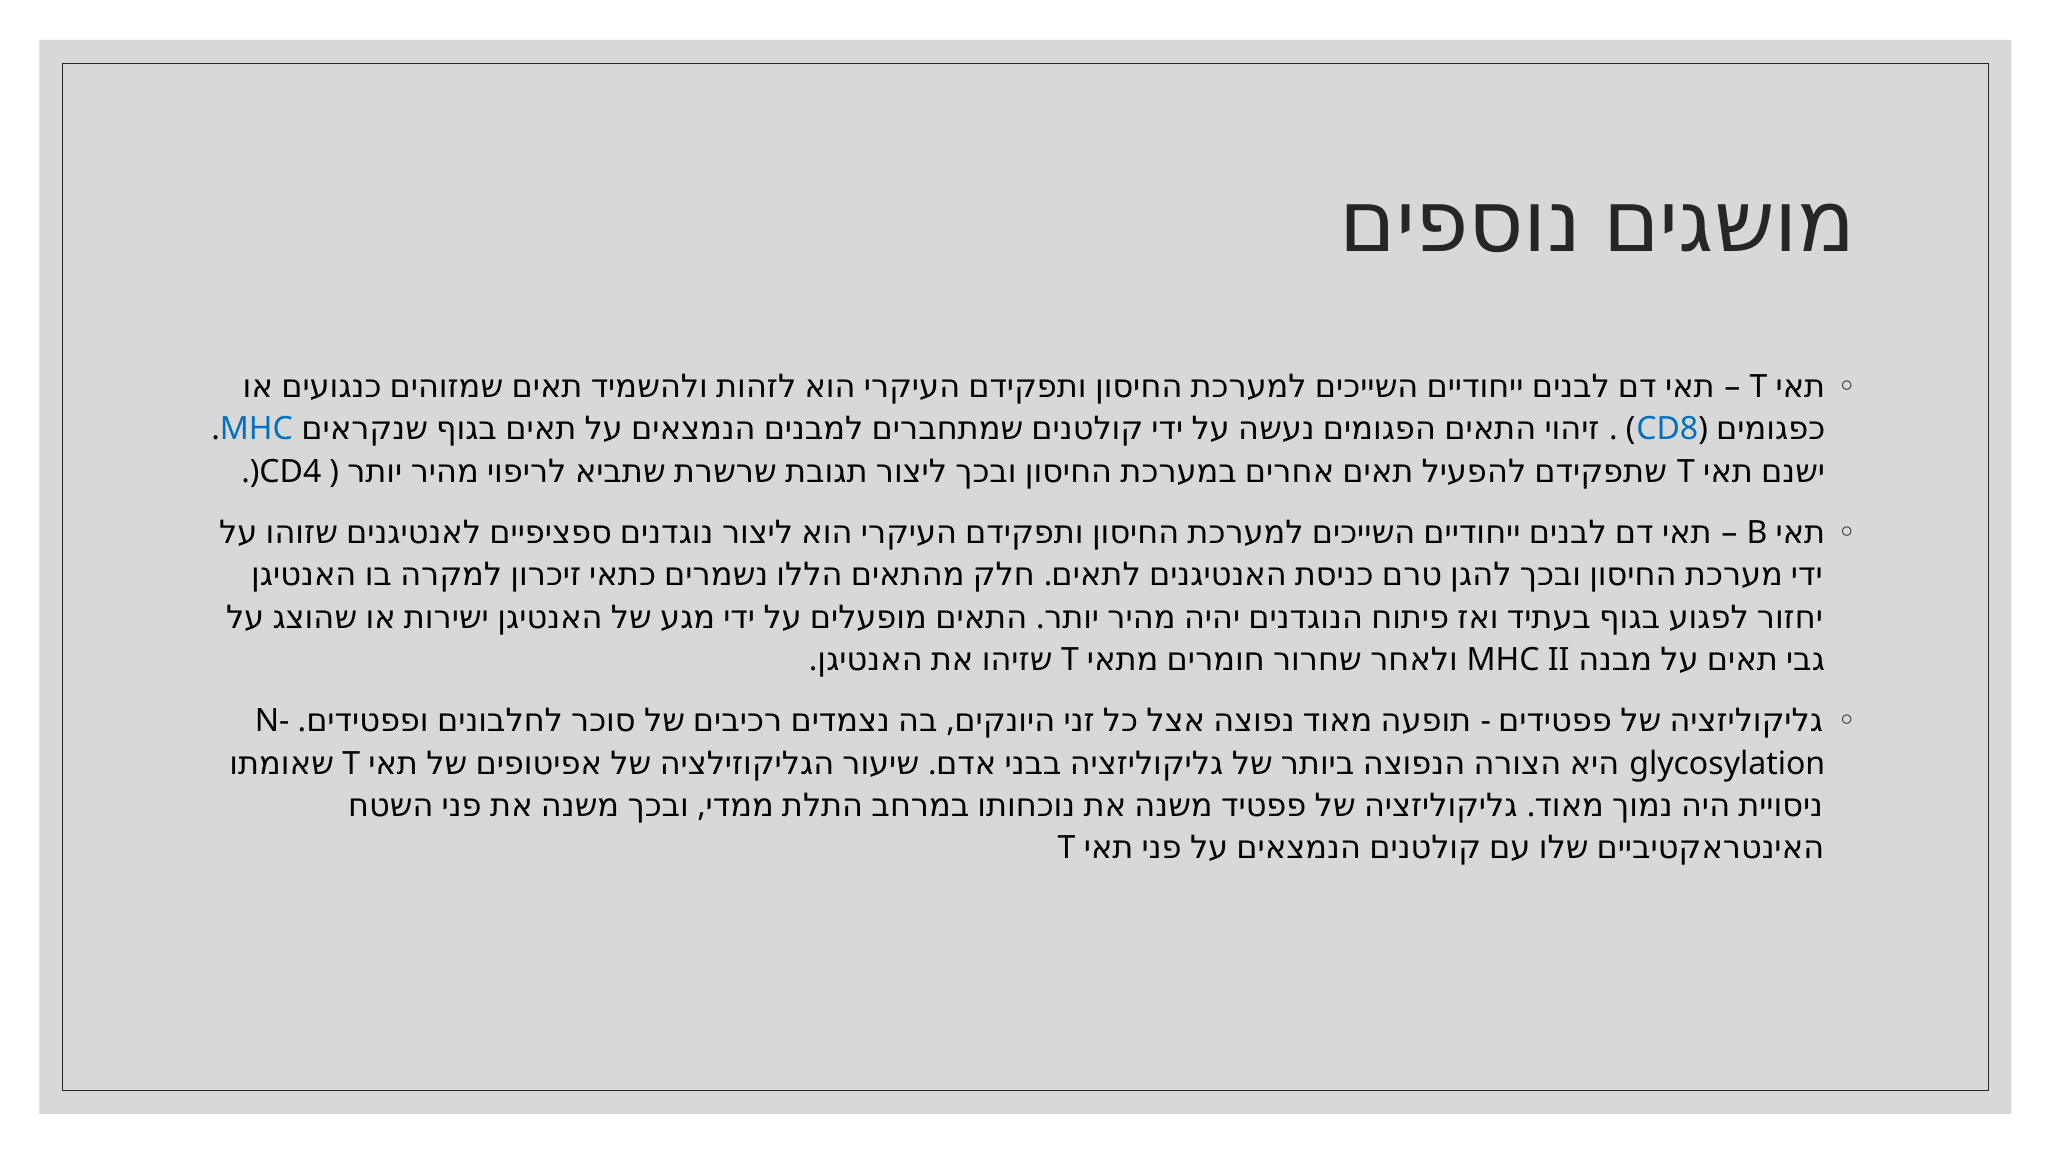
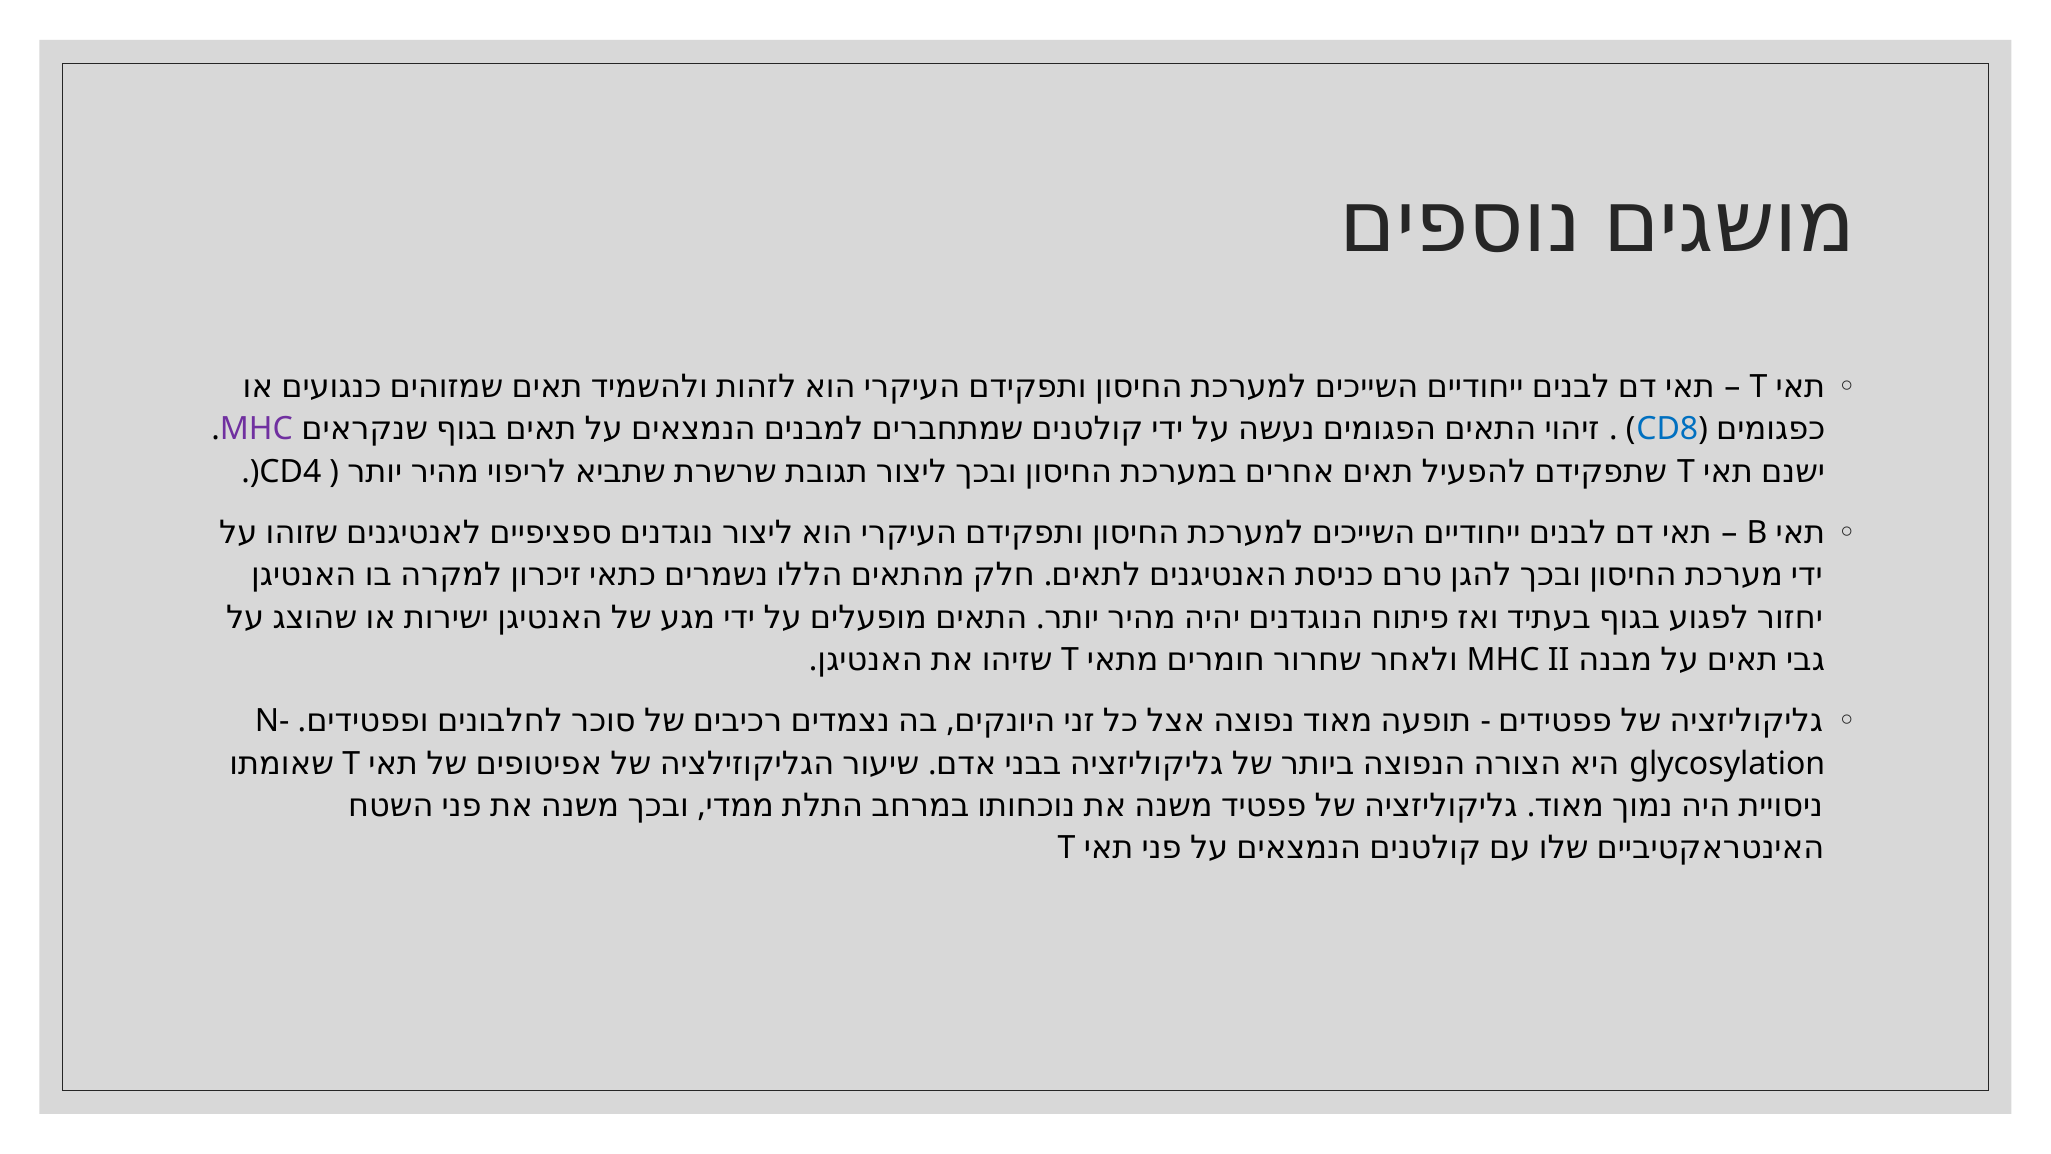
MHC at (256, 429) colour: blue -> purple
